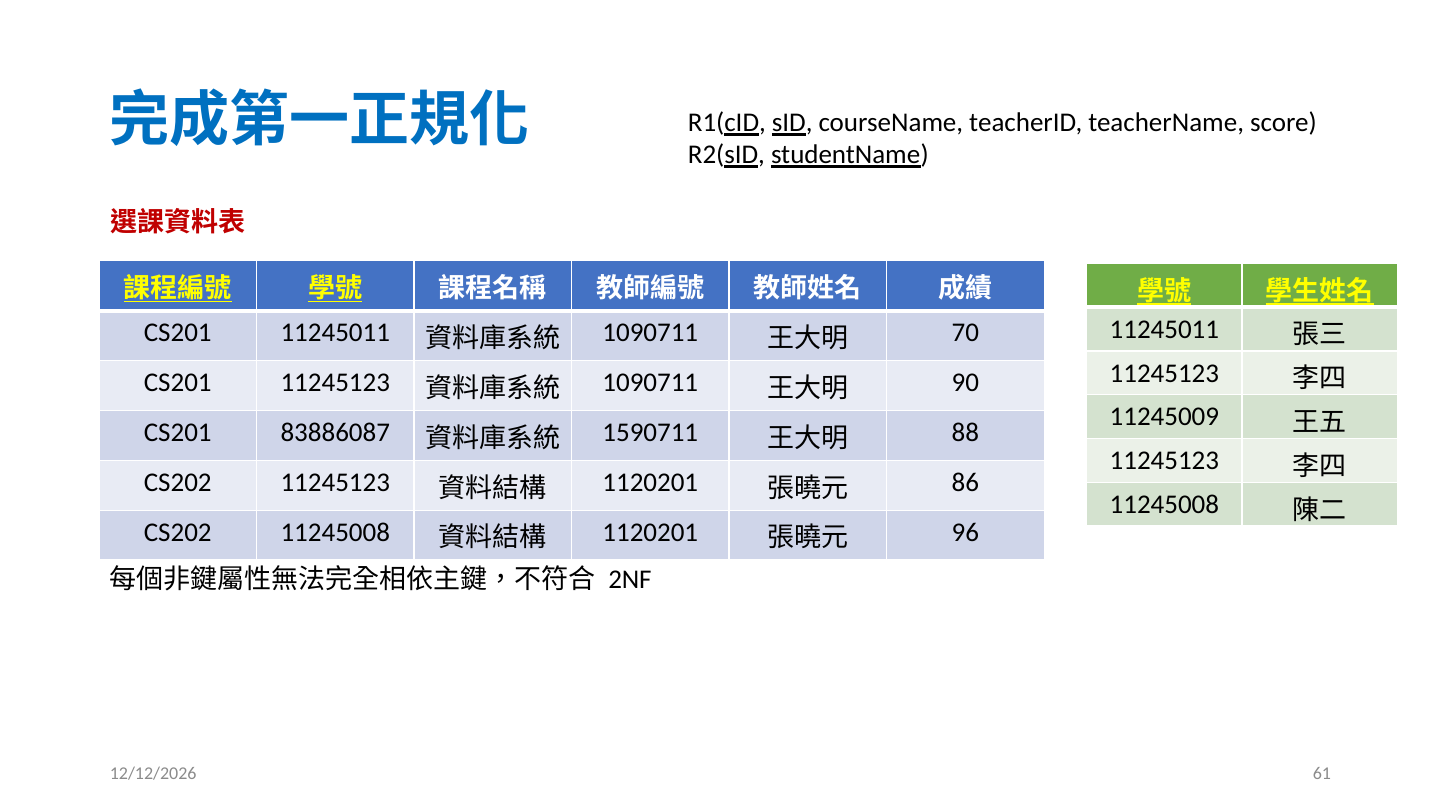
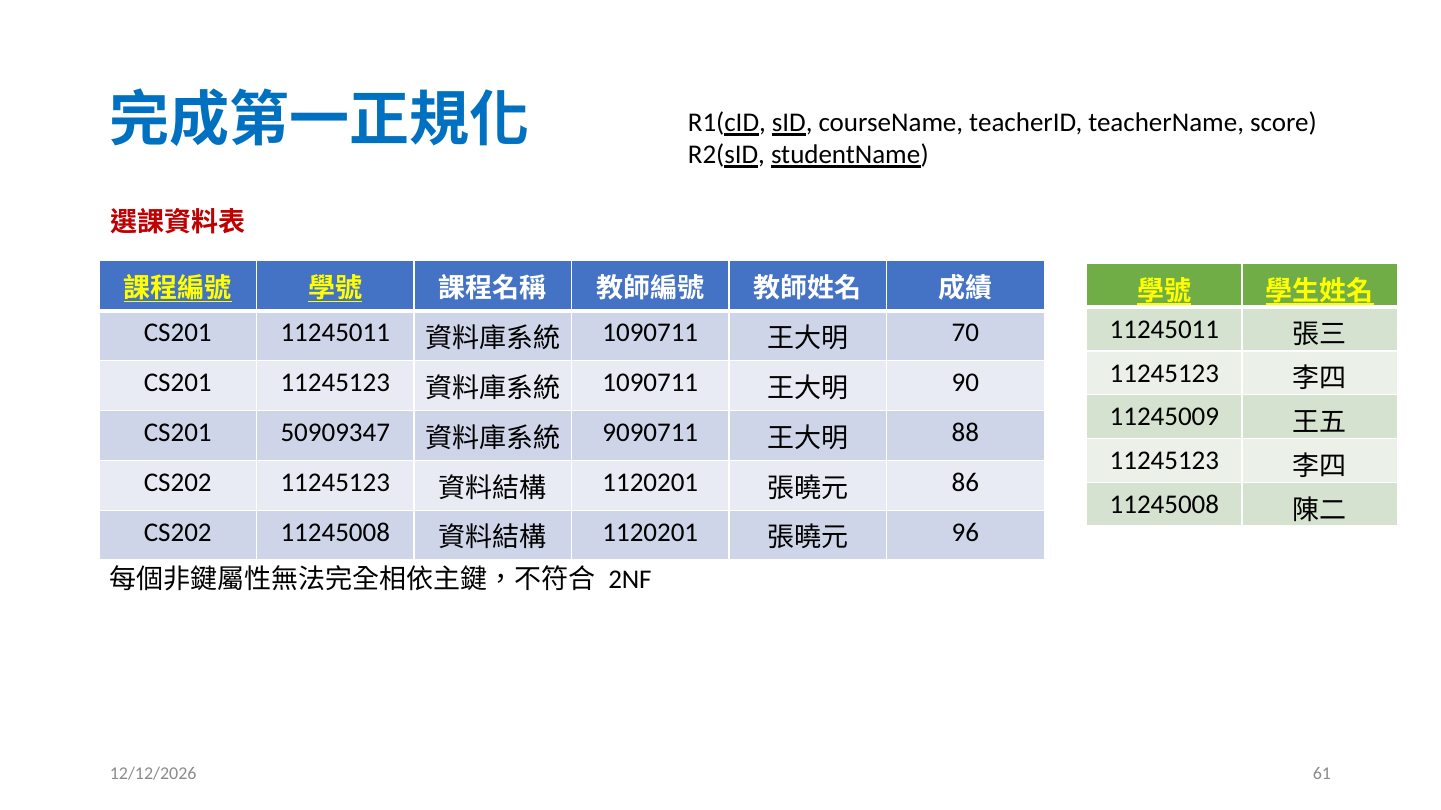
83886087: 83886087 -> 50909347
1590711: 1590711 -> 9090711
